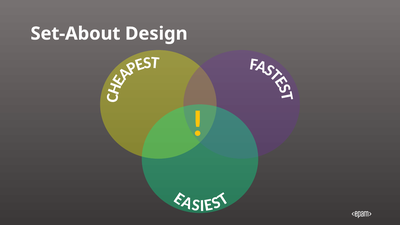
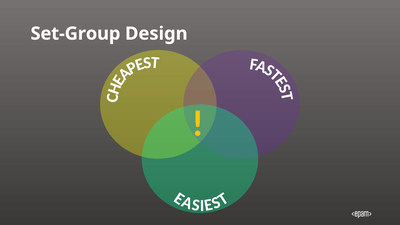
Set-About: Set-About -> Set-Group
